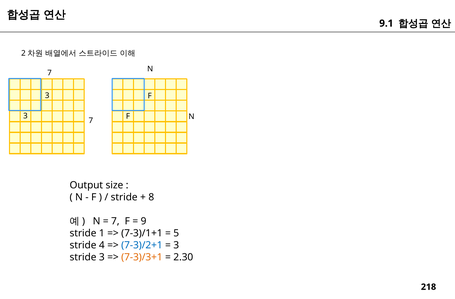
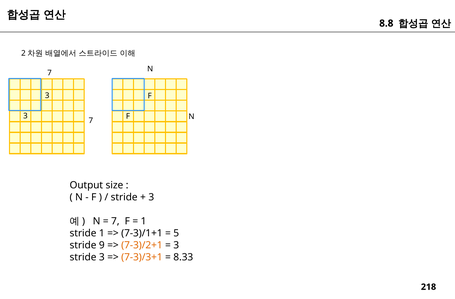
9.1: 9.1 -> 8.8
8 at (151, 197): 8 -> 3
9 at (144, 221): 9 -> 1
4: 4 -> 9
7-3)/2+1 colour: blue -> orange
2.30: 2.30 -> 8.33
